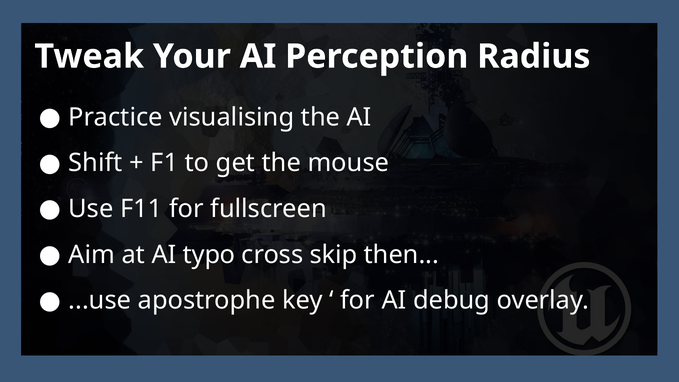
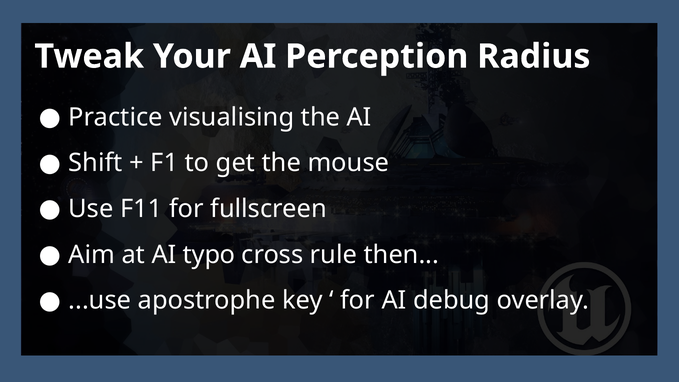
skip: skip -> rule
